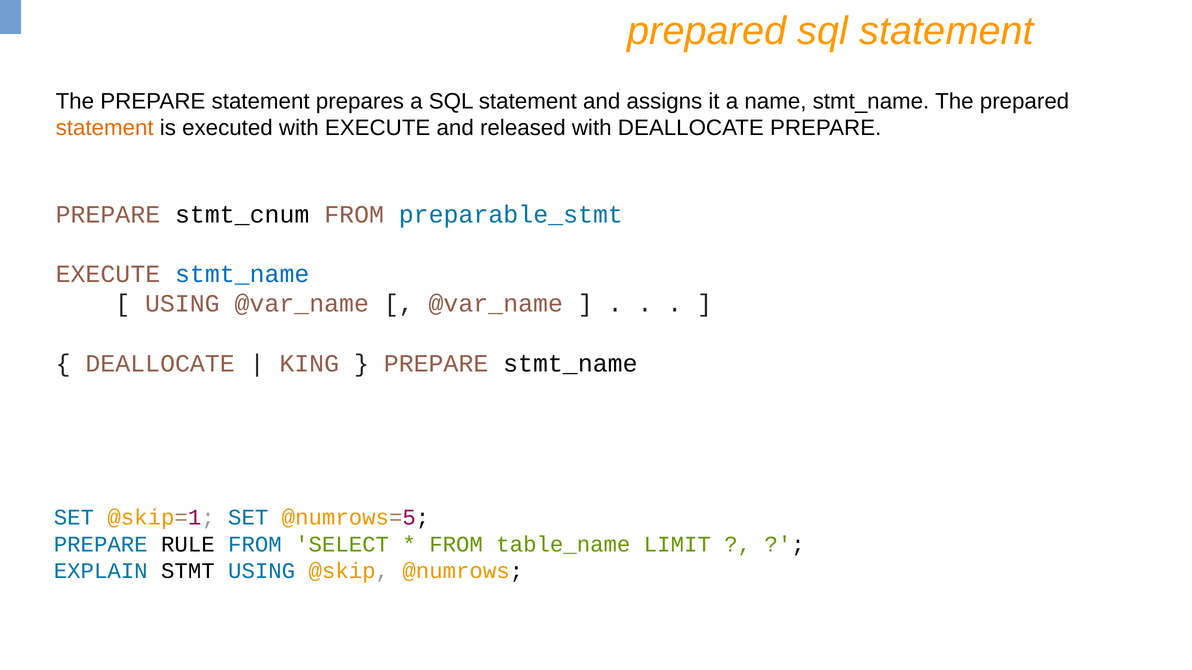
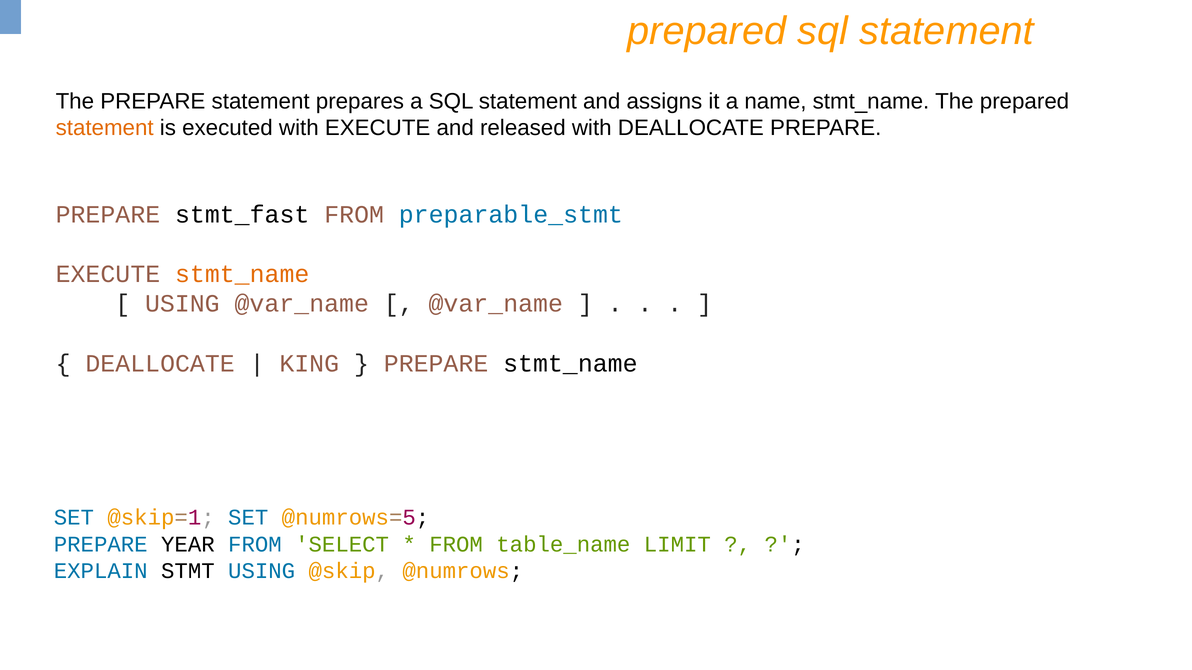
stmt_cnum: stmt_cnum -> stmt_fast
stmt_name at (242, 274) colour: blue -> orange
RULE: RULE -> YEAR
